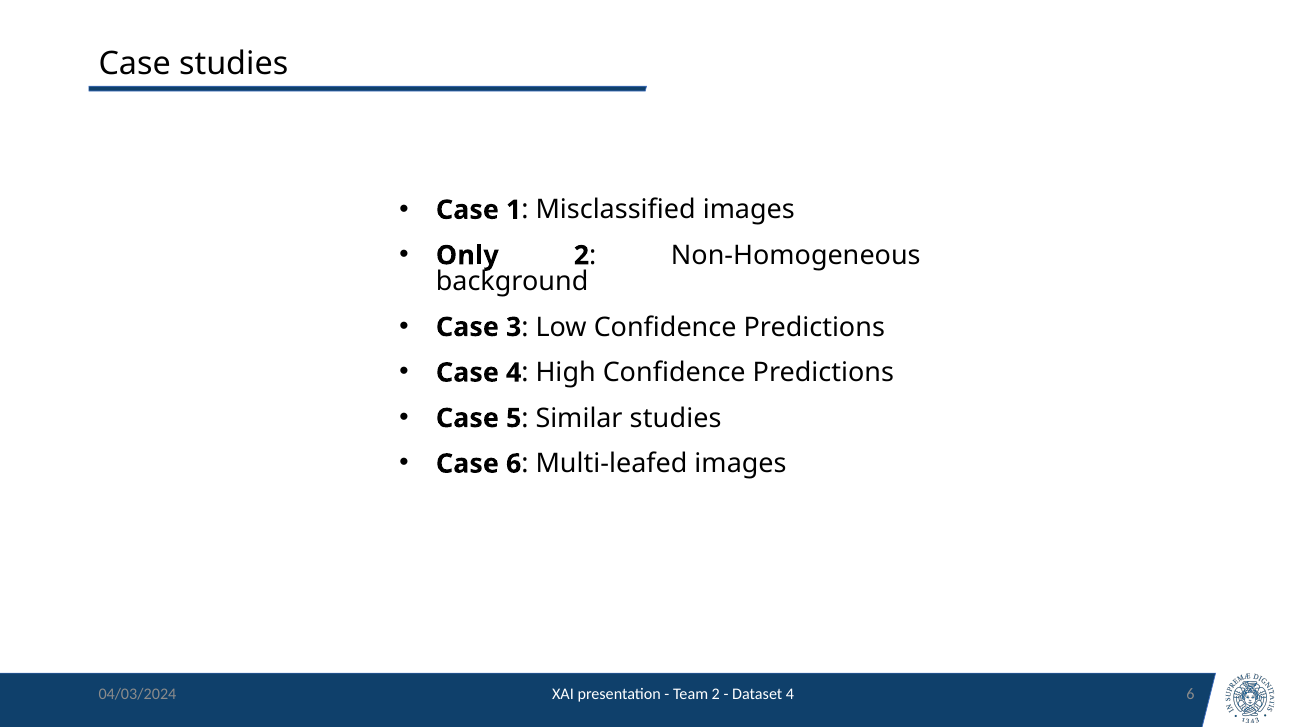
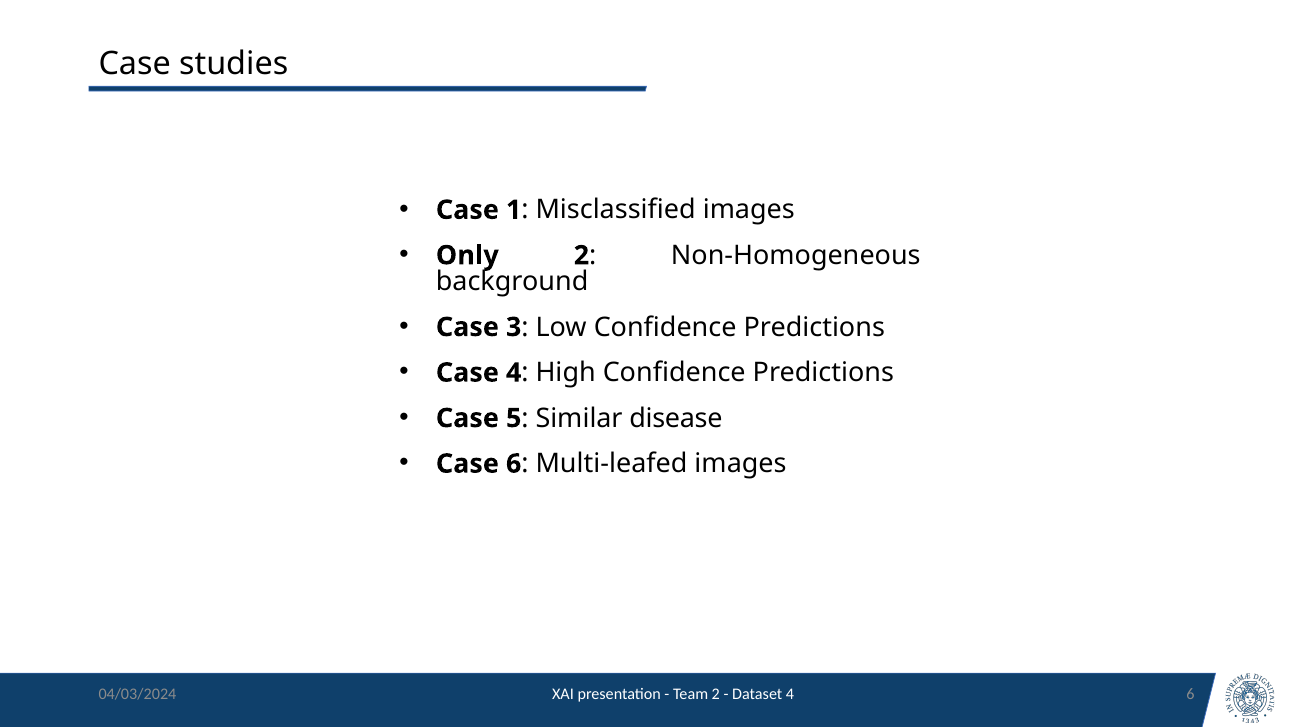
Similar studies: studies -> disease
